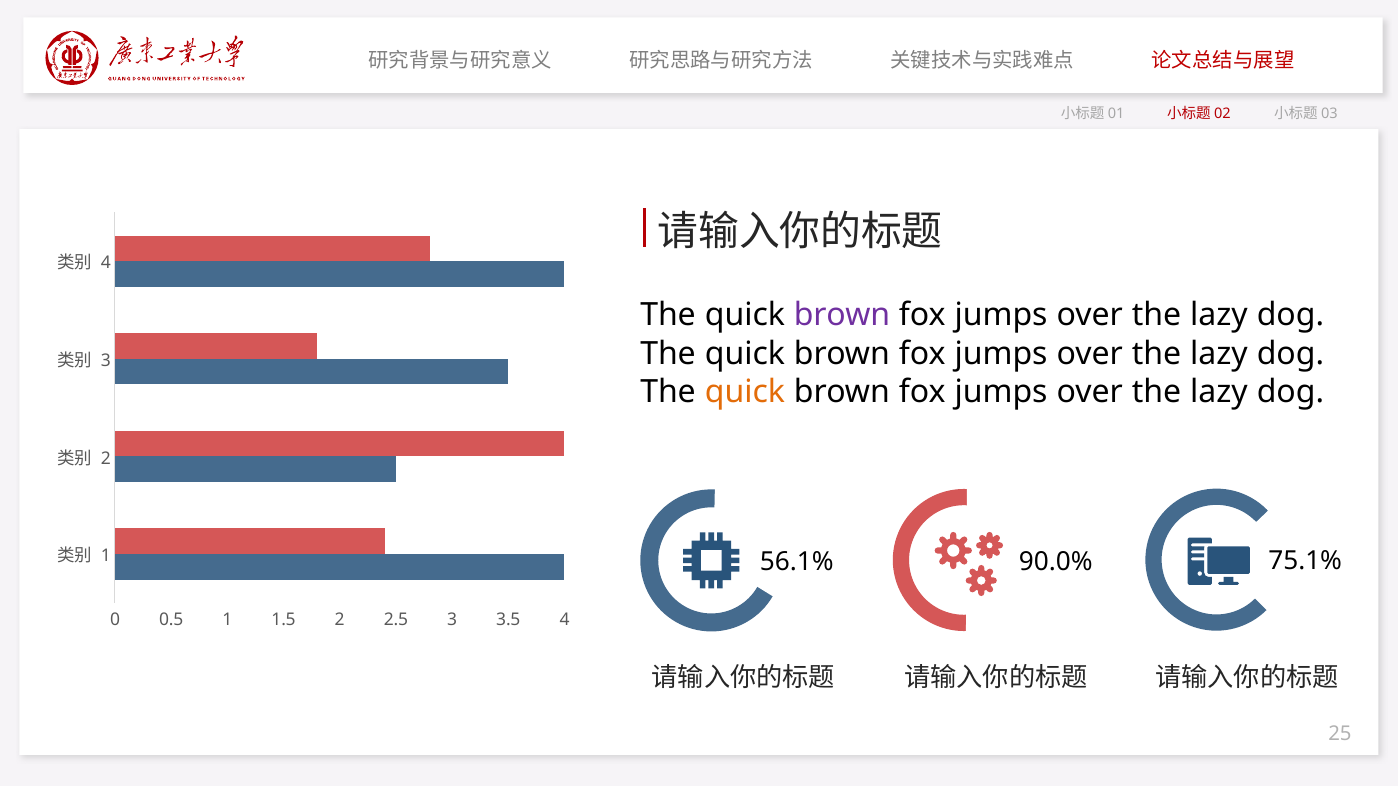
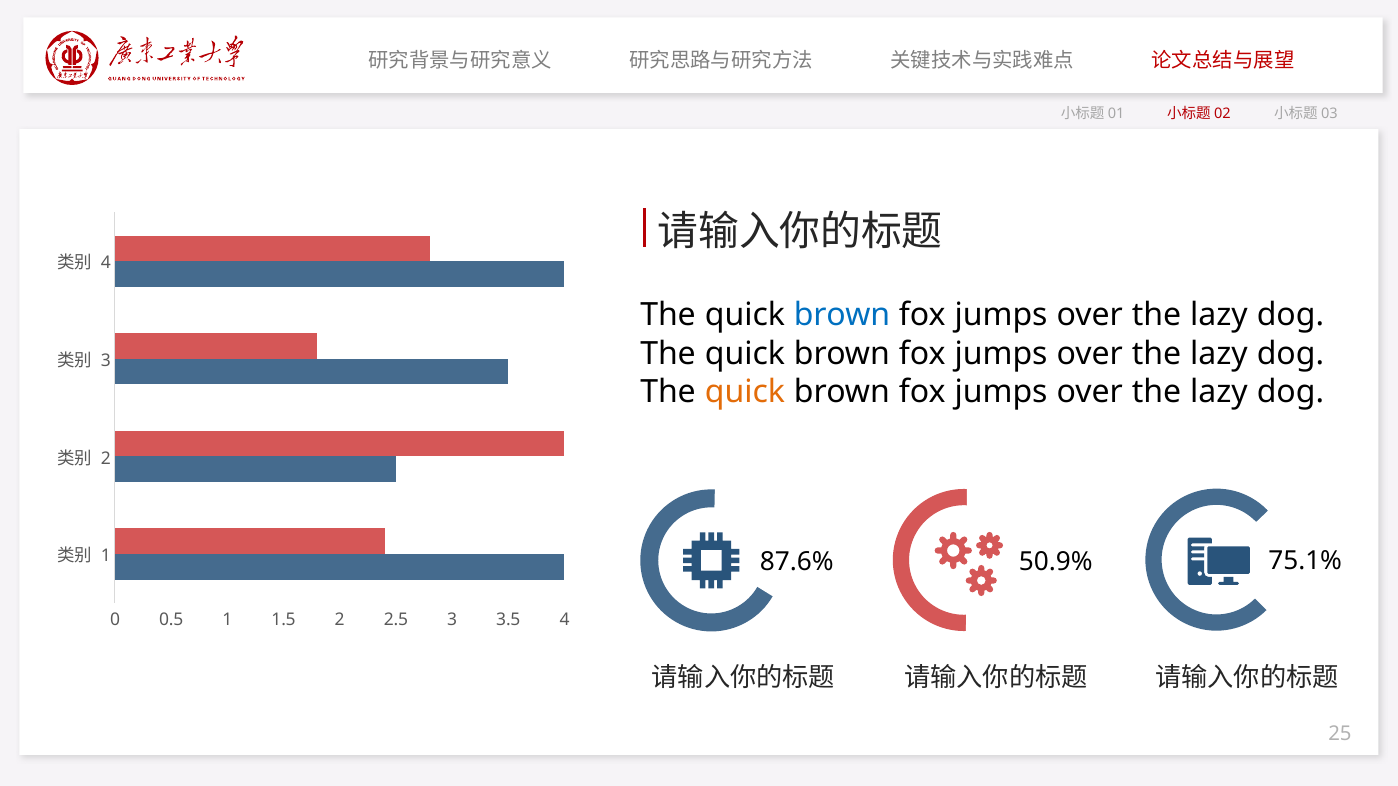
brown at (842, 316) colour: purple -> blue
90.0%: 90.0% -> 50.9%
56.1%: 56.1% -> 87.6%
